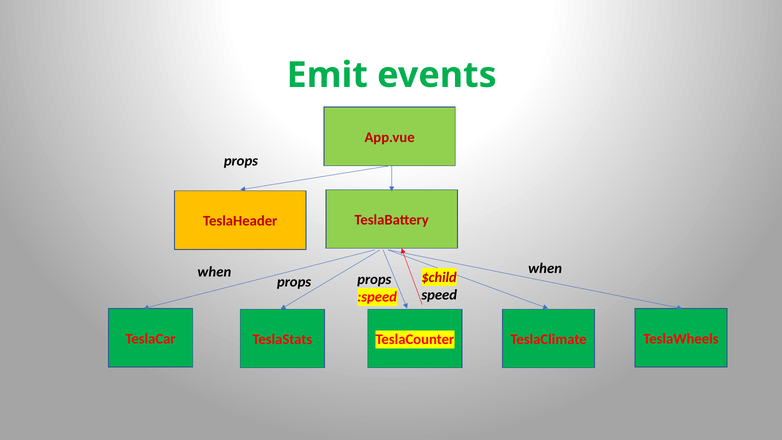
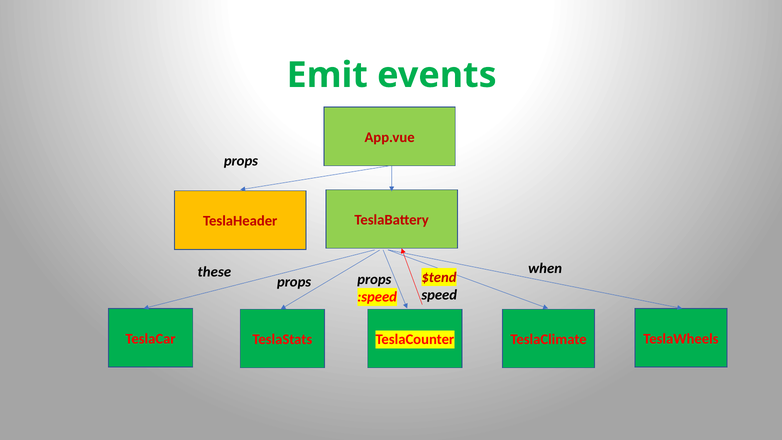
when at (214, 272): when -> these
$child: $child -> $tend
